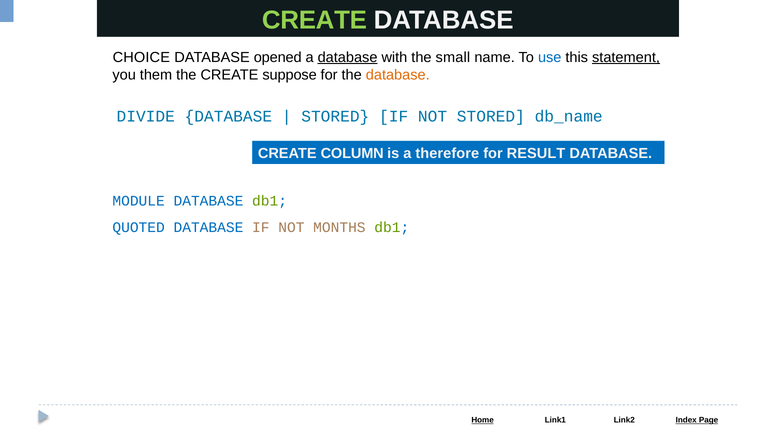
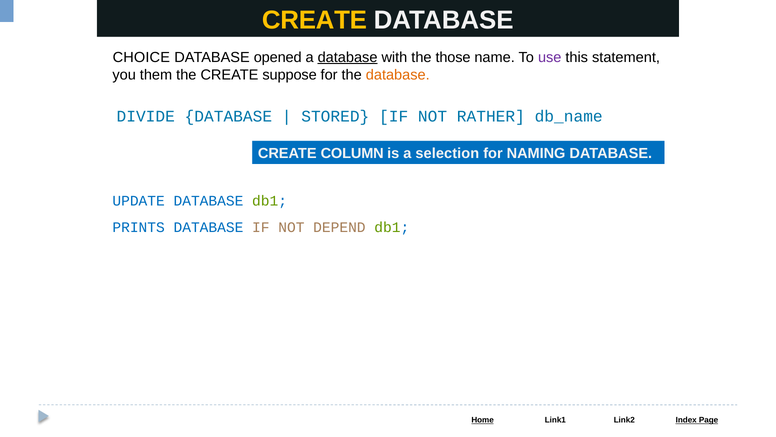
CREATE at (314, 20) colour: light green -> yellow
small: small -> those
use colour: blue -> purple
statement underline: present -> none
NOT STORED: STORED -> RATHER
therefore: therefore -> selection
RESULT: RESULT -> NAMING
MODULE: MODULE -> UPDATE
QUOTED: QUOTED -> PRINTS
MONTHS: MONTHS -> DEPEND
